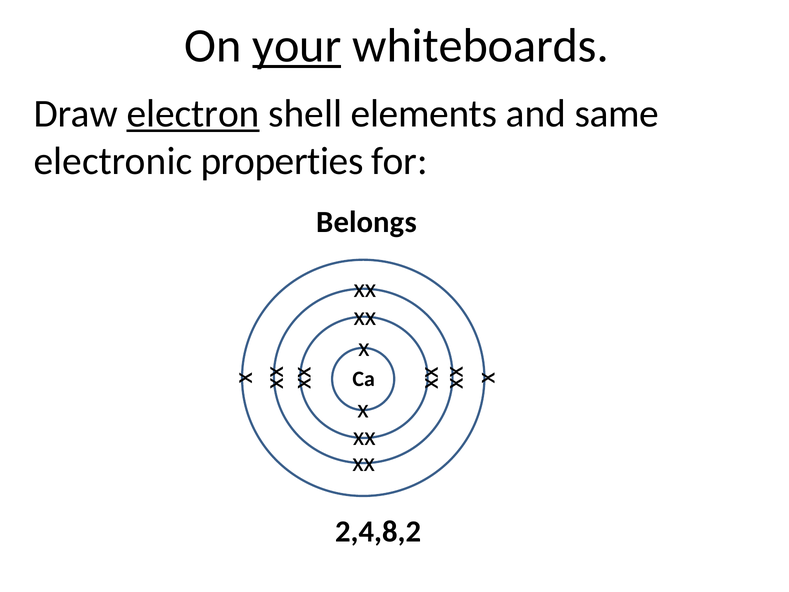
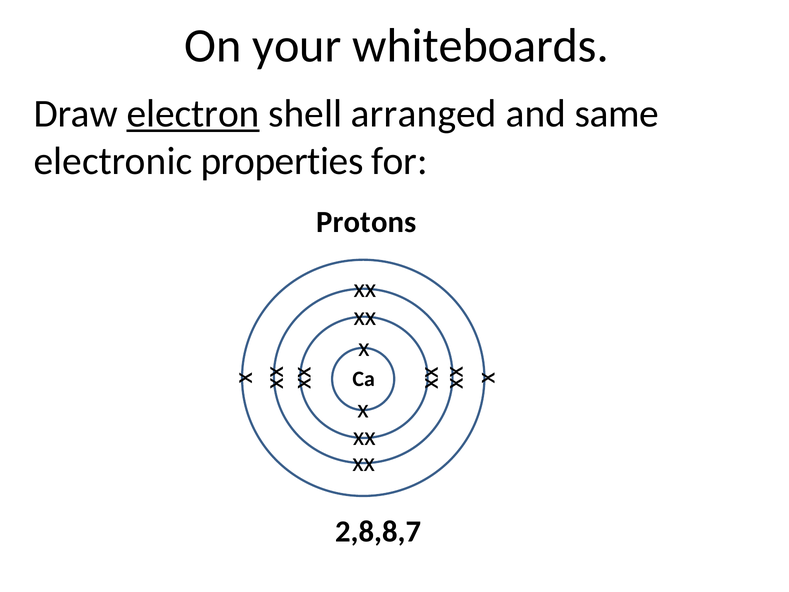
your underline: present -> none
elements: elements -> arranged
Belongs: Belongs -> Protons
2,4,8,2: 2,4,8,2 -> 2,8,8,7
